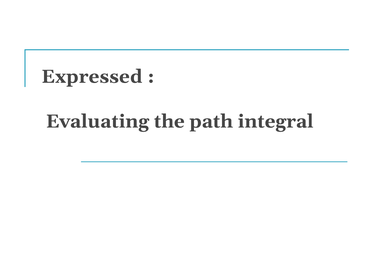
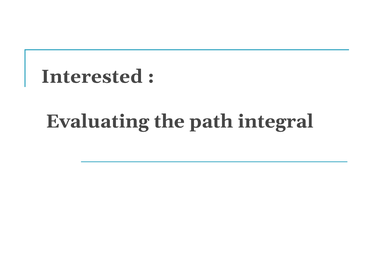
Expressed: Expressed -> Interested
